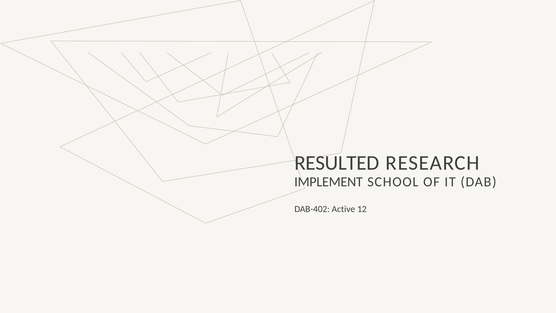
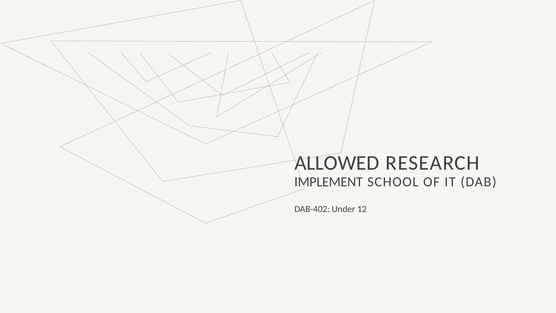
RESULTED: RESULTED -> ALLOWED
Active: Active -> Under
